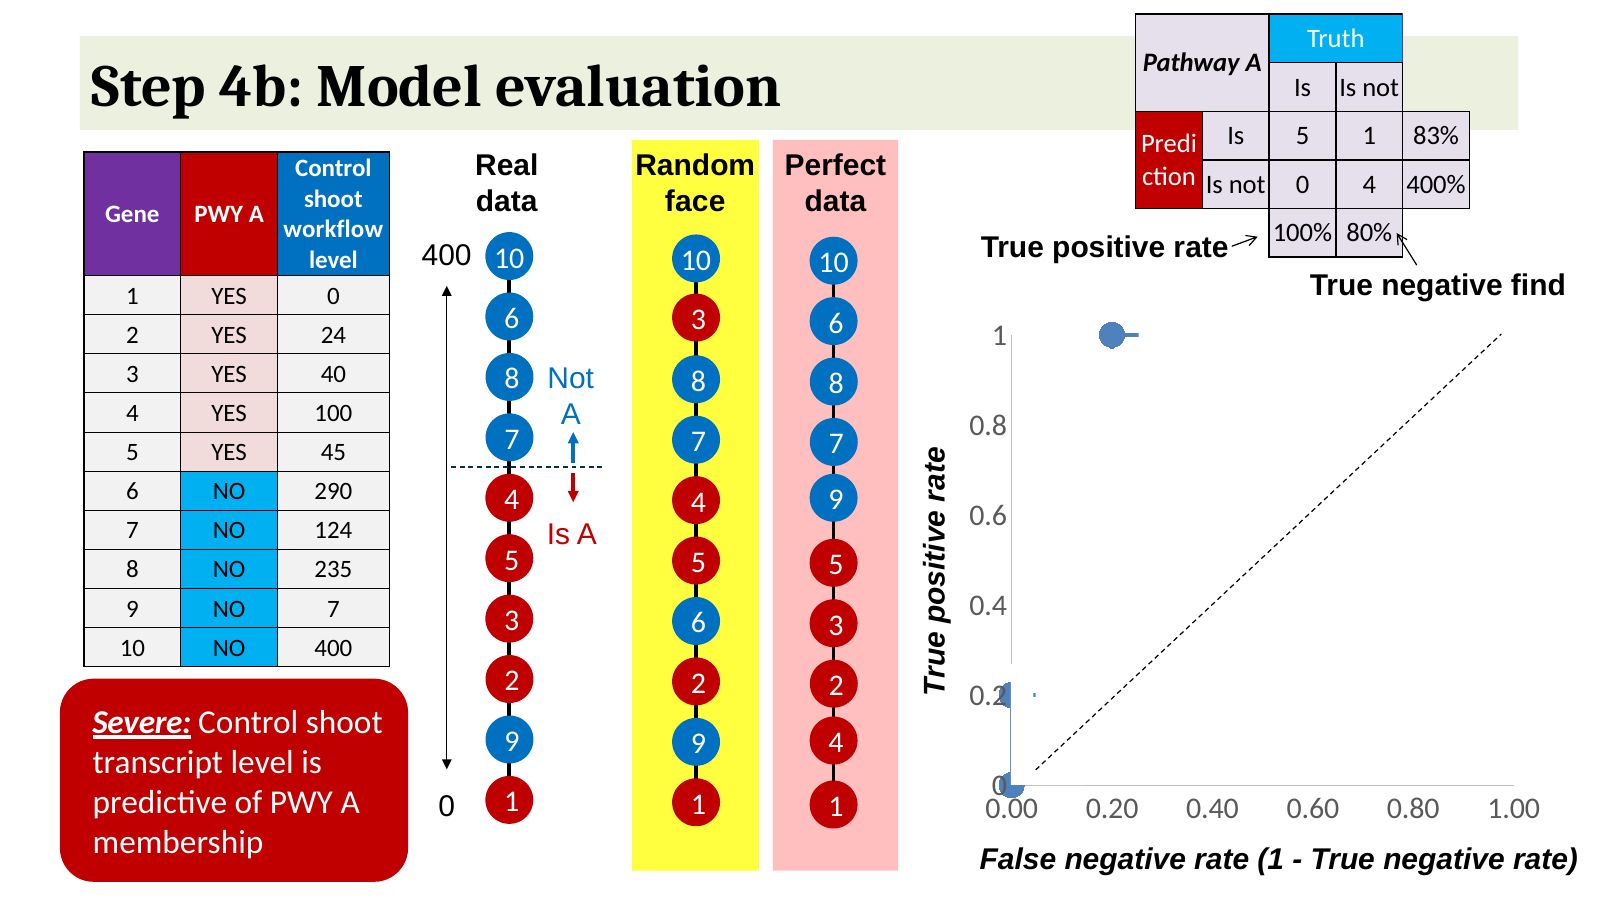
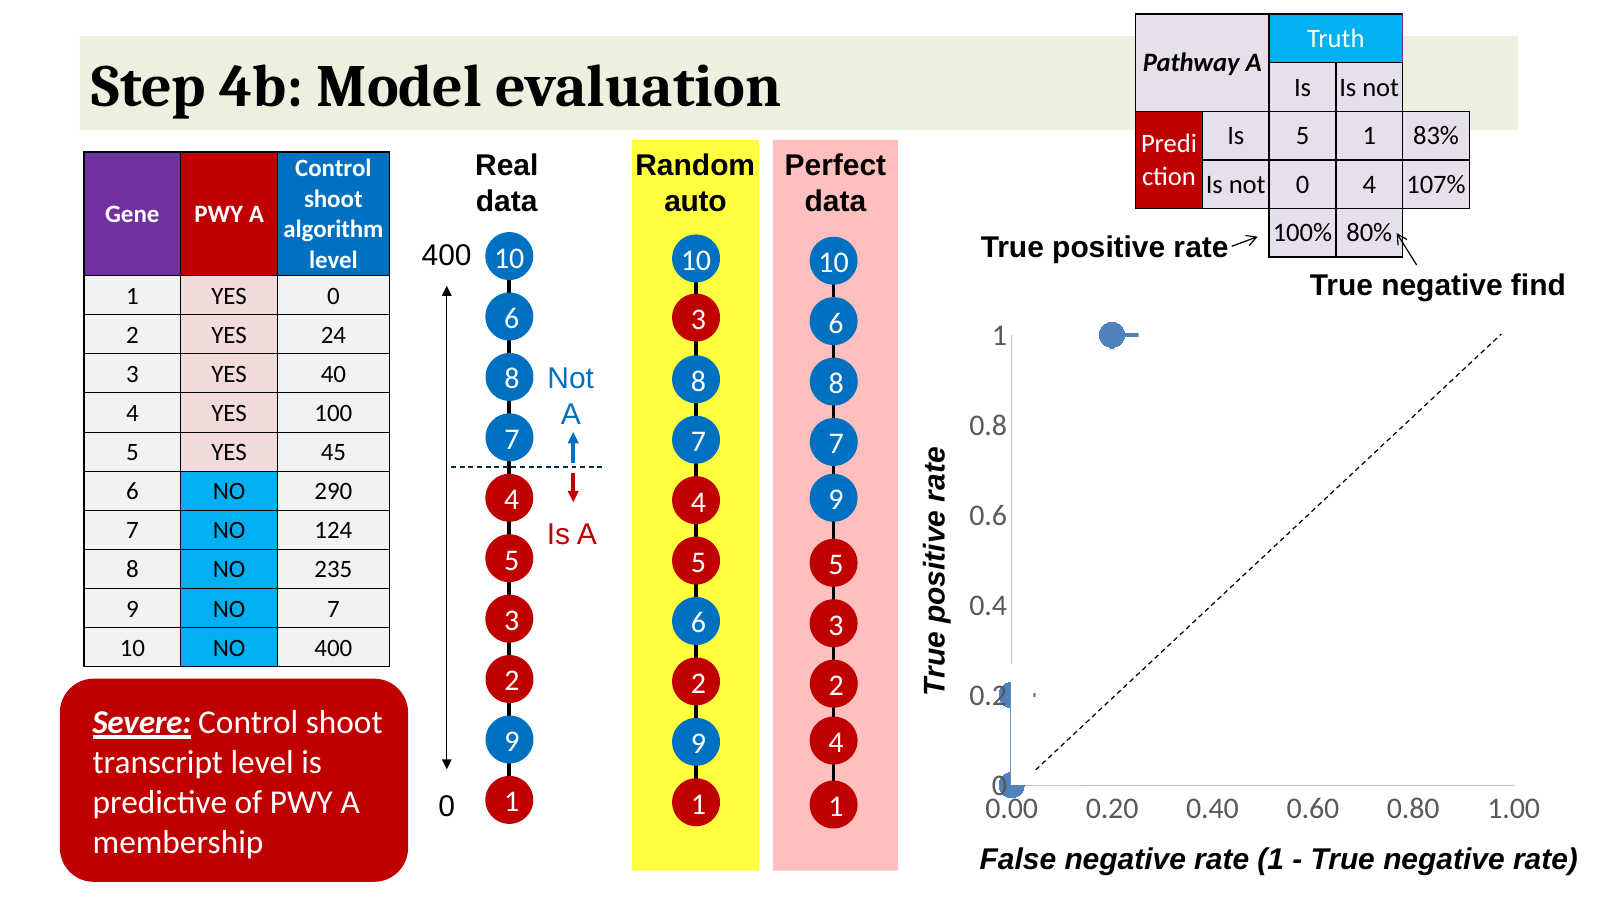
400%: 400% -> 107%
face: face -> auto
workflow: workflow -> algorithm
